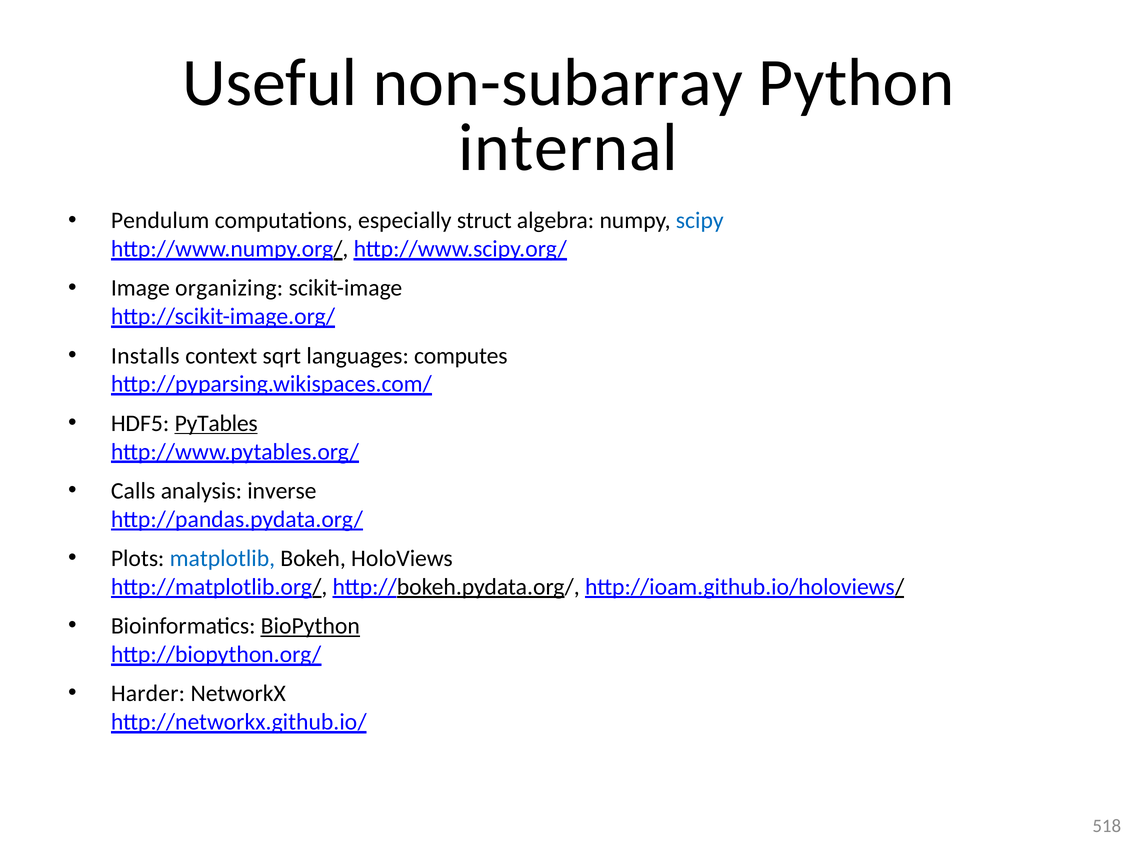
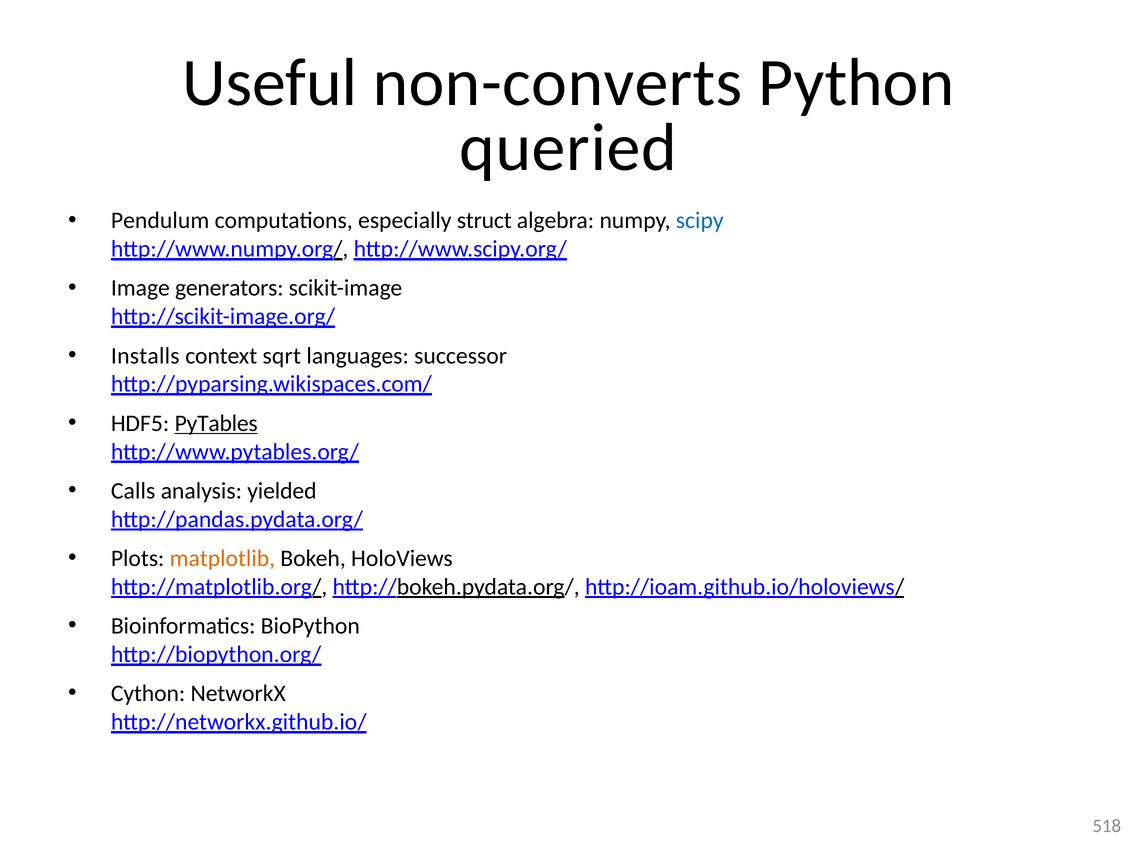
non-subarray: non-subarray -> non-converts
internal: internal -> queried
organizing: organizing -> generators
computes: computes -> successor
inverse: inverse -> yielded
matplotlib colour: blue -> orange
BioPython underline: present -> none
Harder: Harder -> Cython
